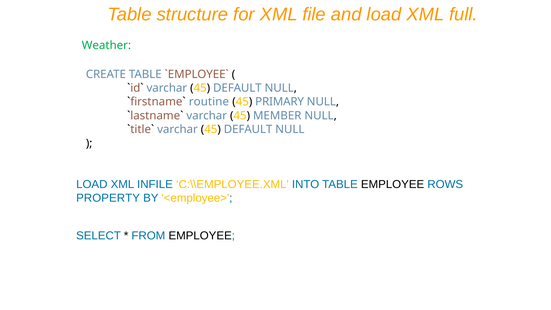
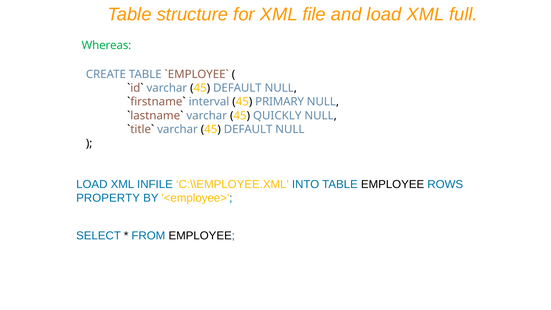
Weather: Weather -> Whereas
routine: routine -> interval
MEMBER: MEMBER -> QUICKLY
